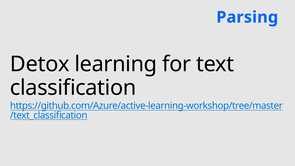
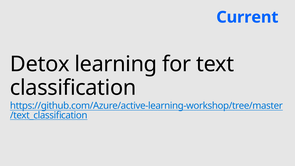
Parsing: Parsing -> Current
